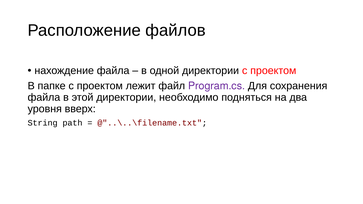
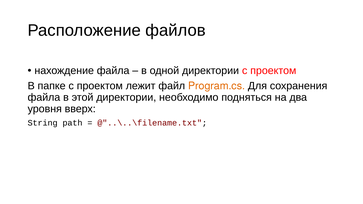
Program.cs colour: purple -> orange
